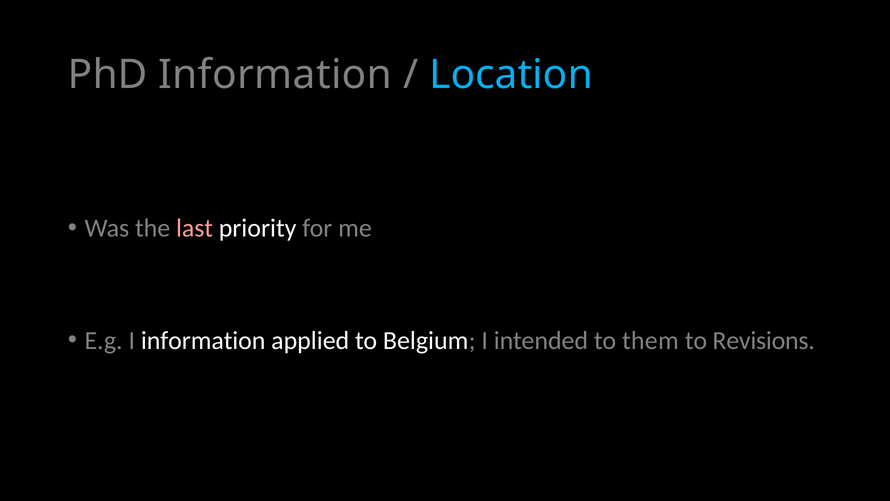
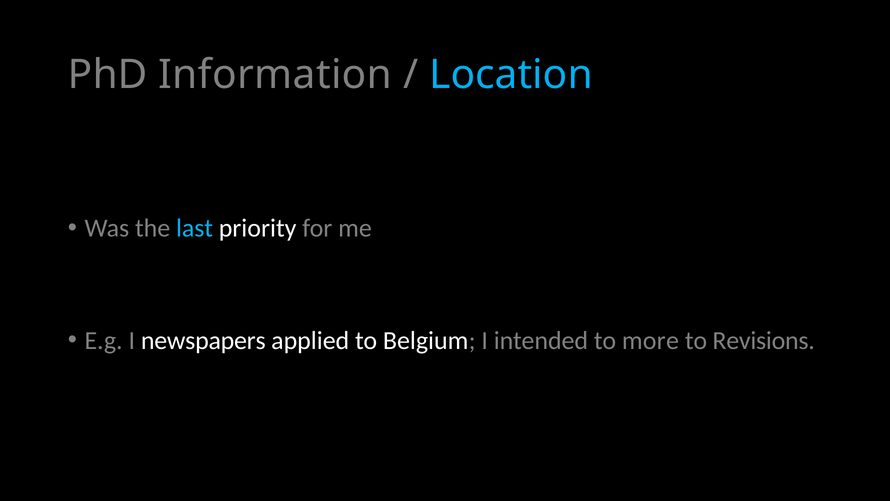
last colour: pink -> light blue
I information: information -> newspapers
them: them -> more
